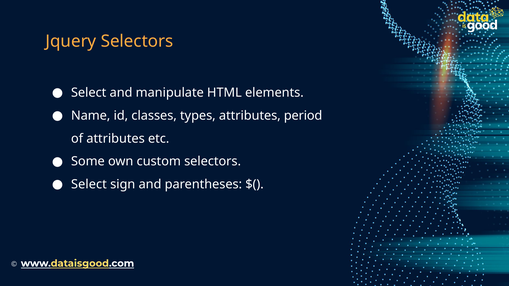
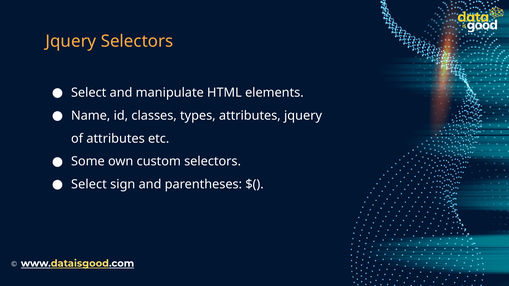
attributes period: period -> jquery
